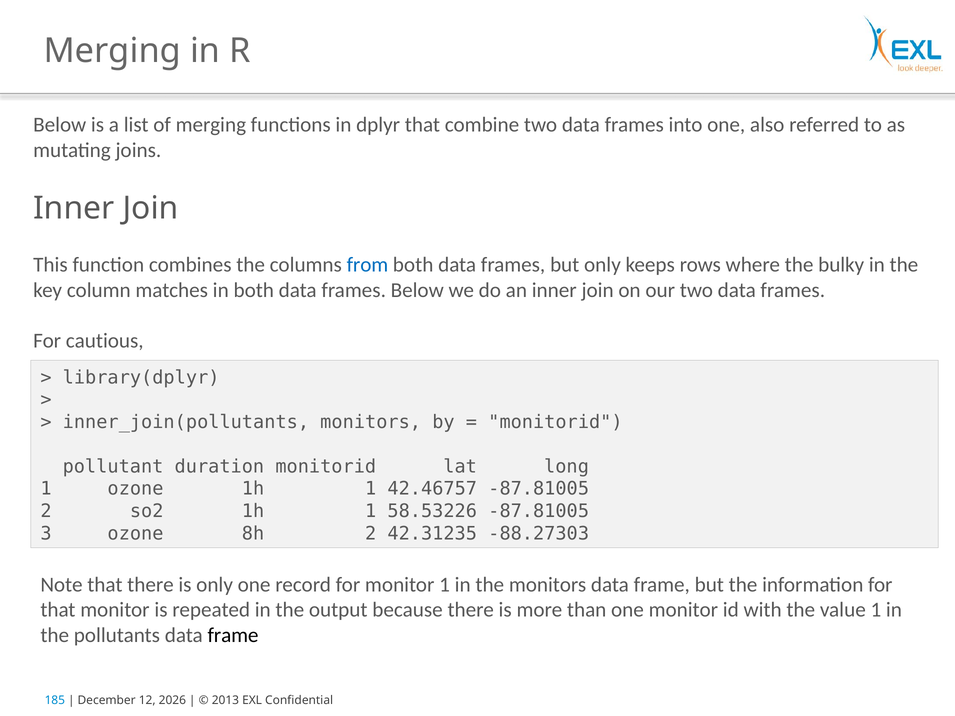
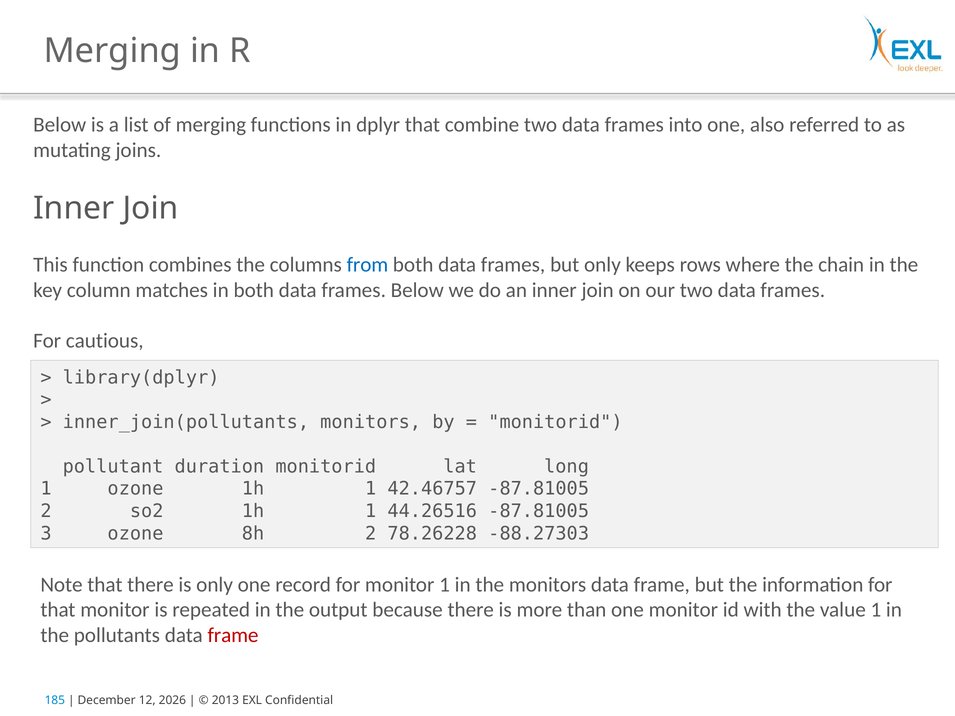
bulky: bulky -> chain
58.53226: 58.53226 -> 44.26516
42.31235: 42.31235 -> 78.26228
frame at (233, 636) colour: black -> red
